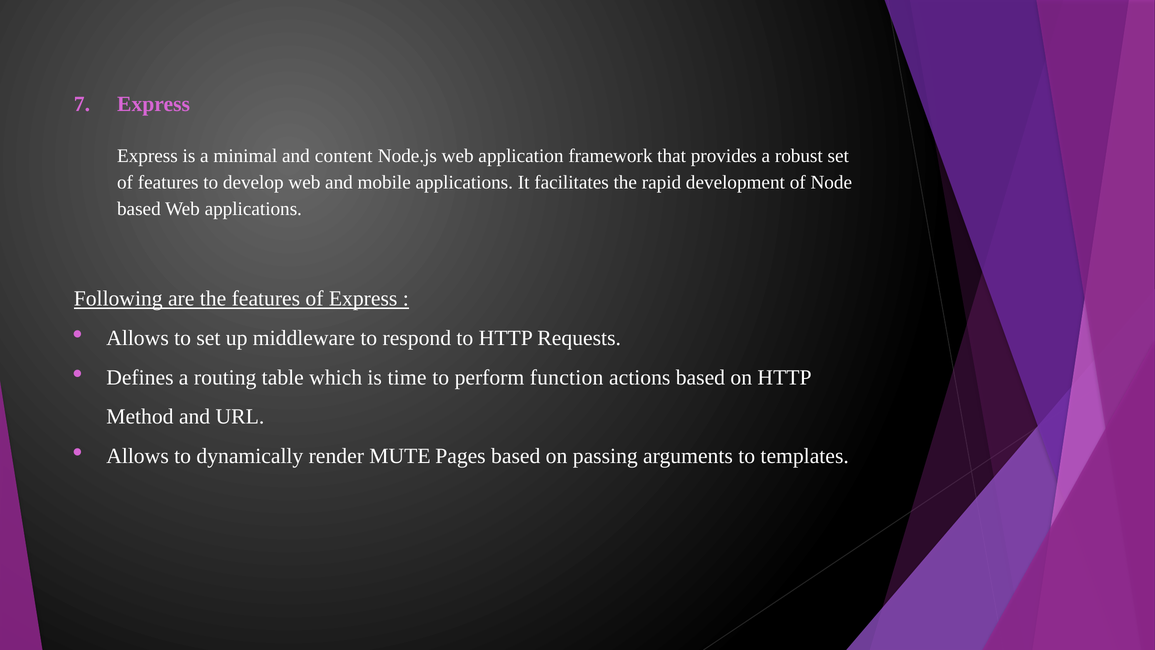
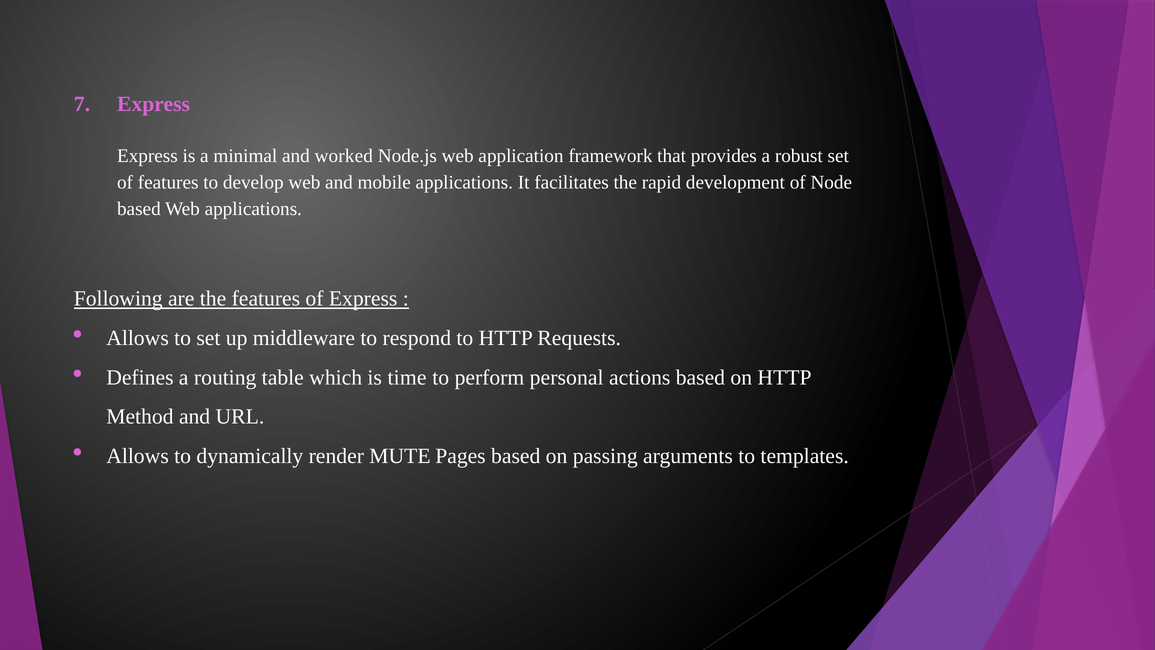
content: content -> worked
function: function -> personal
